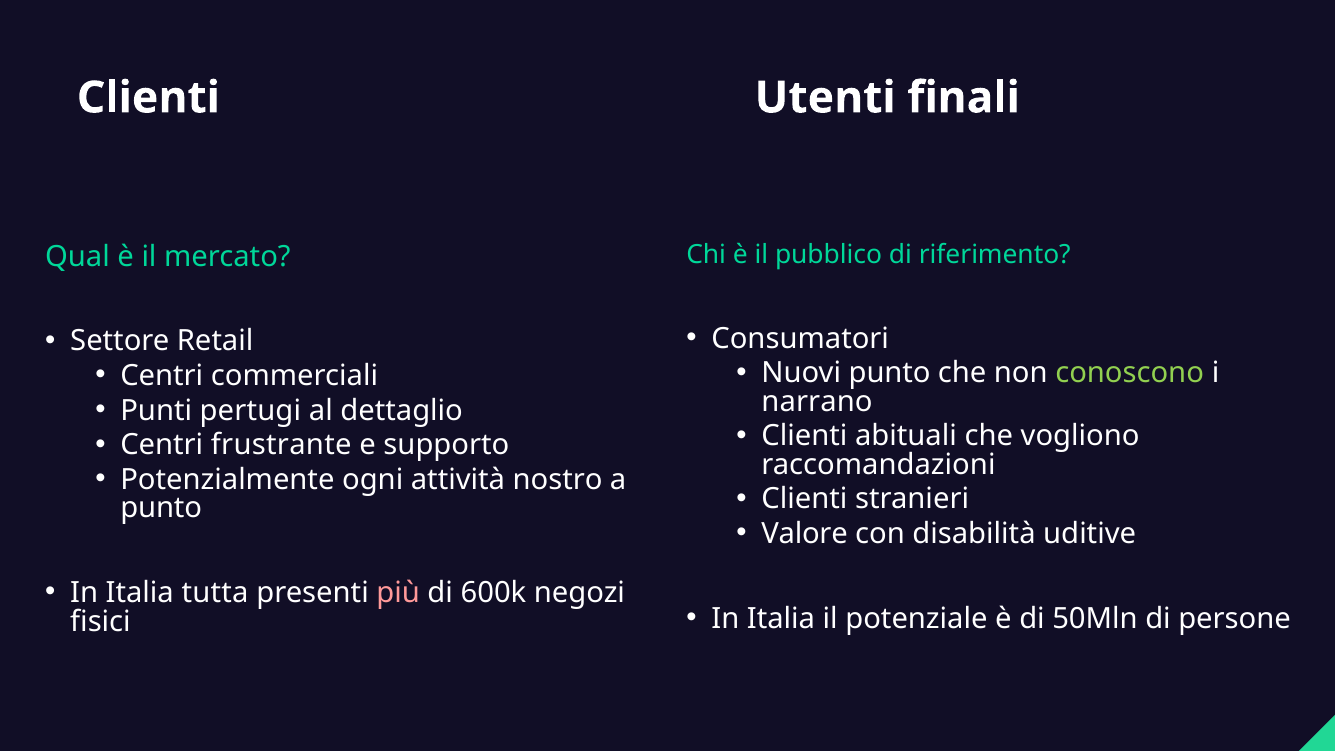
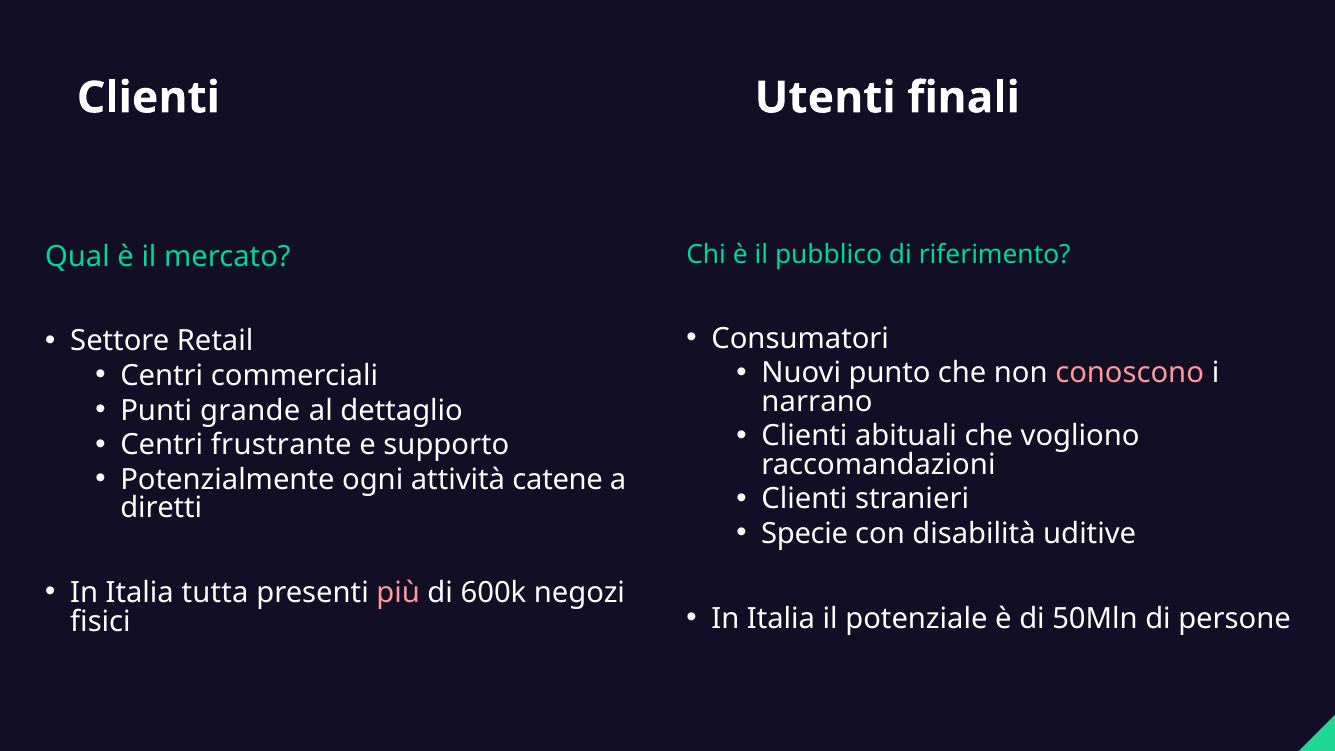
conoscono colour: light green -> pink
pertugi: pertugi -> grande
nostro: nostro -> catene
punto at (161, 508): punto -> diretti
Valore: Valore -> Specie
